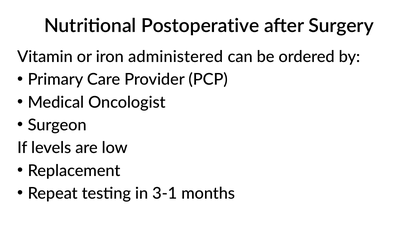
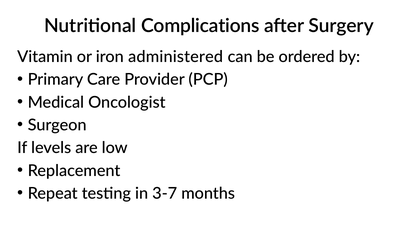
Postoperative: Postoperative -> Complications
3-1: 3-1 -> 3-7
